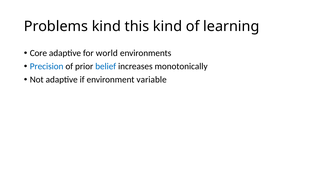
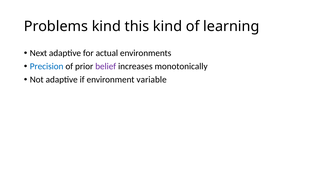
Core: Core -> Next
world: world -> actual
belief colour: blue -> purple
